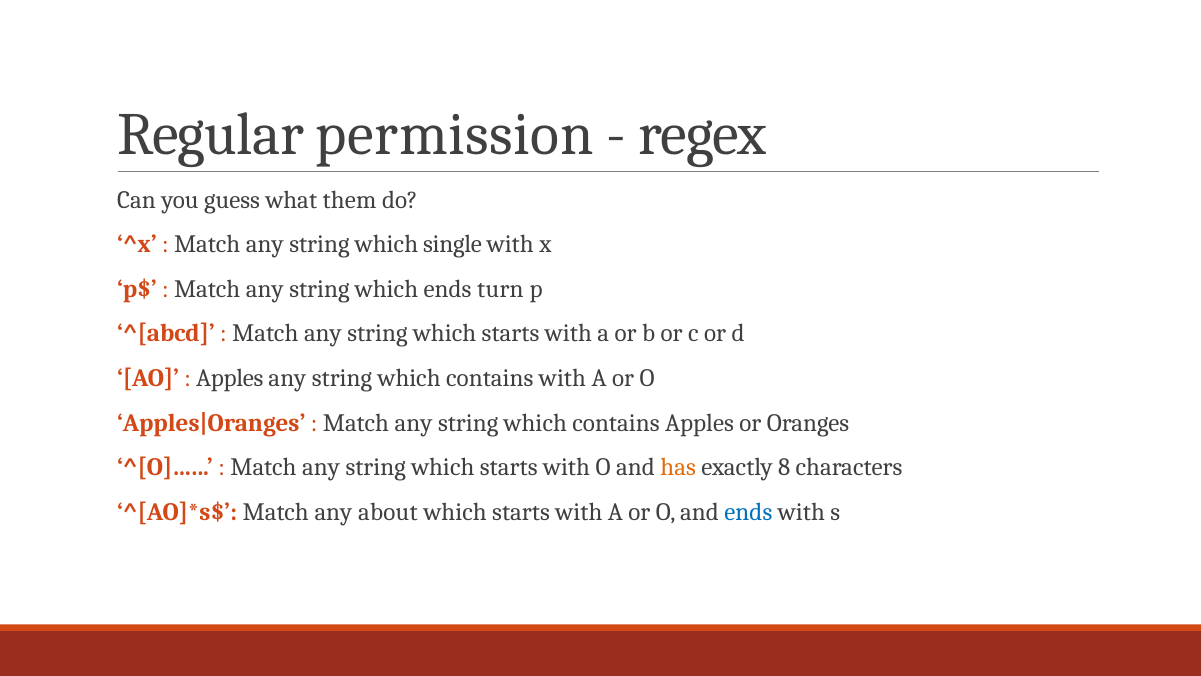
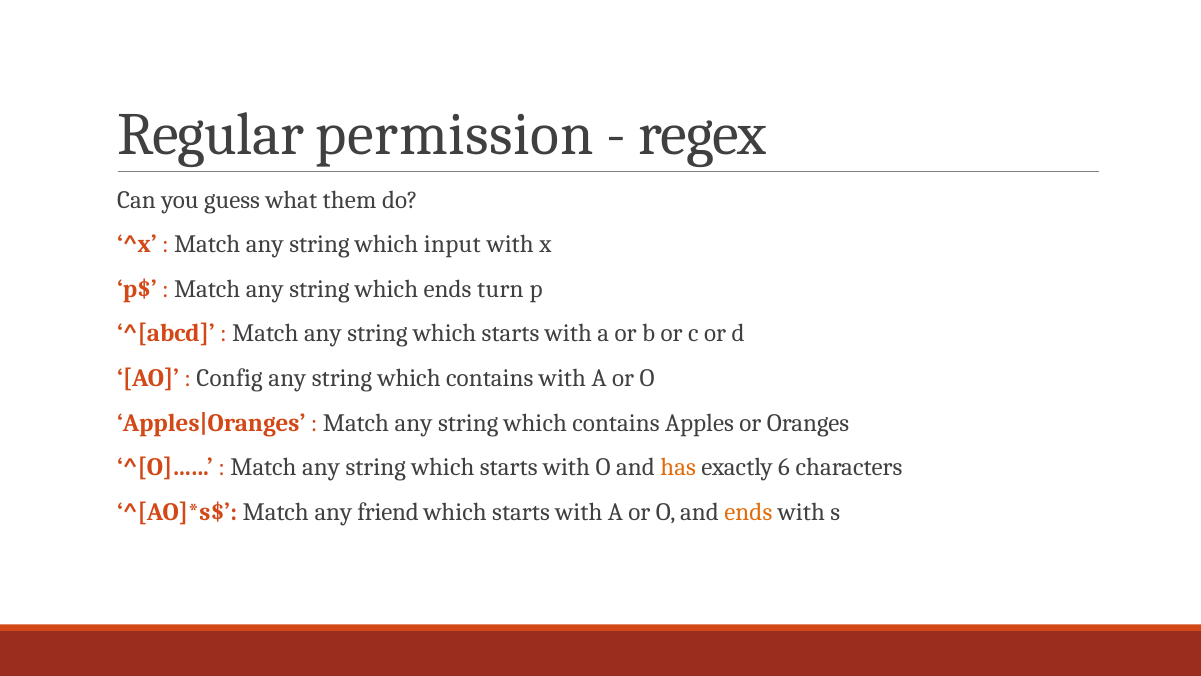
single: single -> input
Apples at (230, 378): Apples -> Config
8: 8 -> 6
about: about -> friend
ends at (748, 512) colour: blue -> orange
